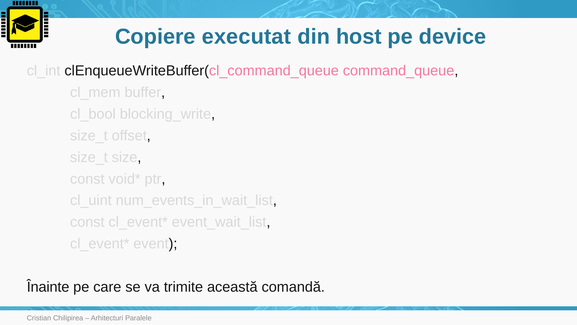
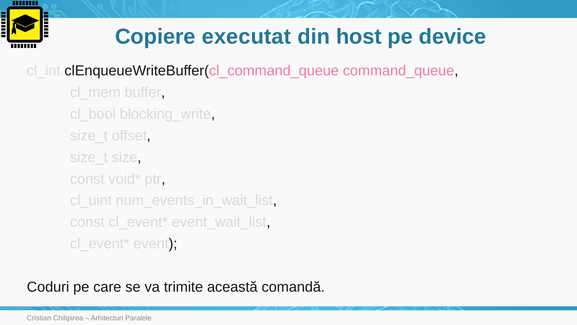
Înainte: Înainte -> Coduri
